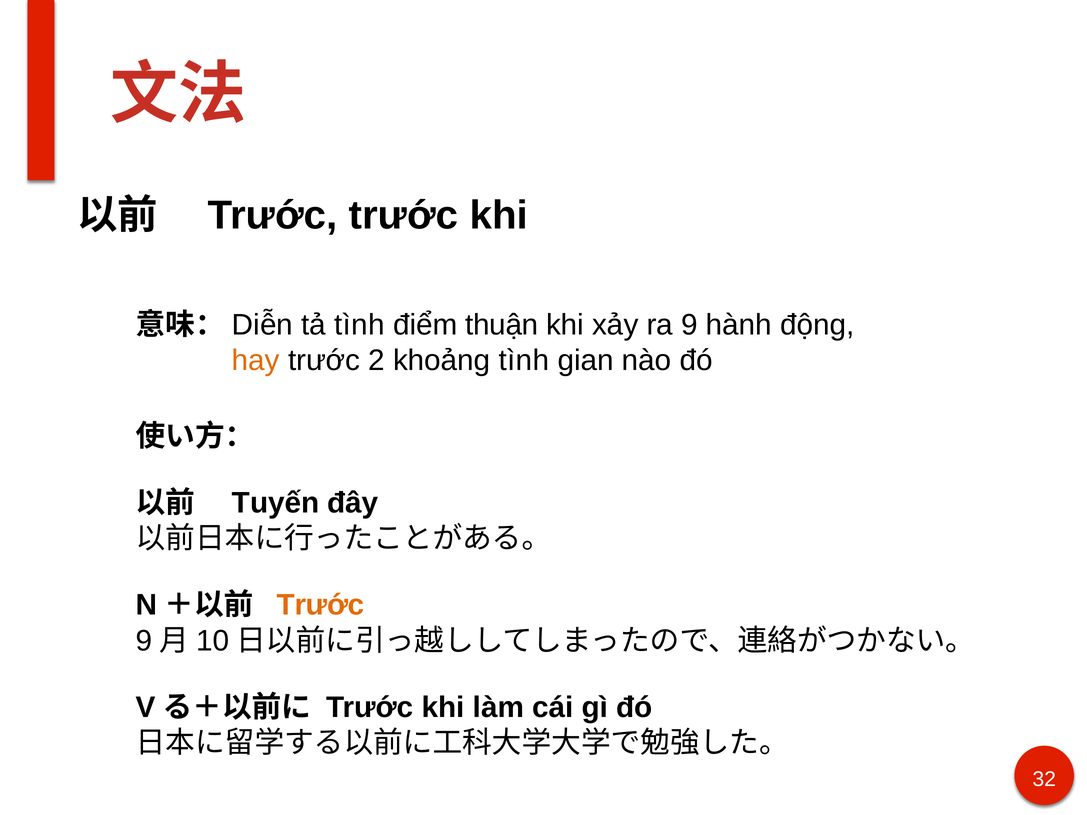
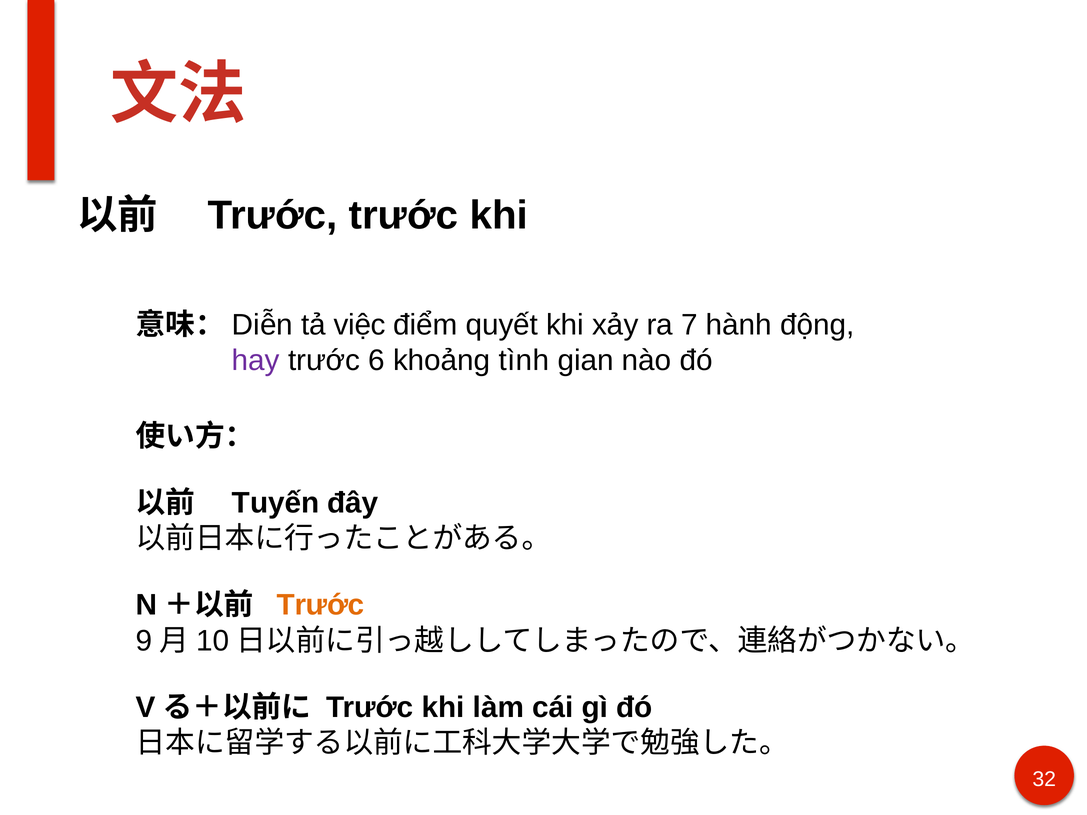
tả tình: tình -> việc
thuận: thuận -> quyết
ra 9: 9 -> 7
hay colour: orange -> purple
2: 2 -> 6
